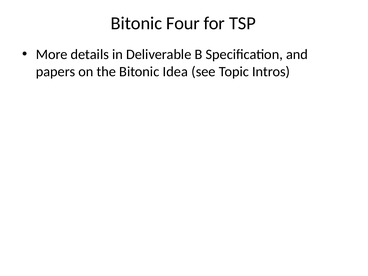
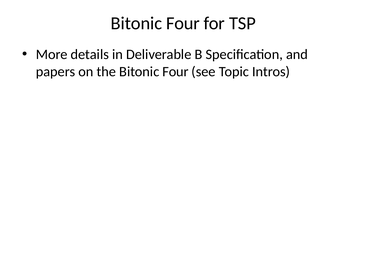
the Bitonic Idea: Idea -> Four
